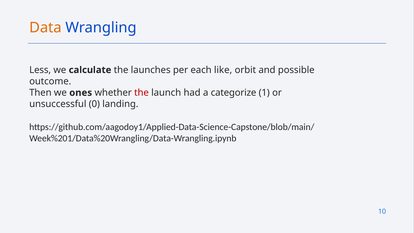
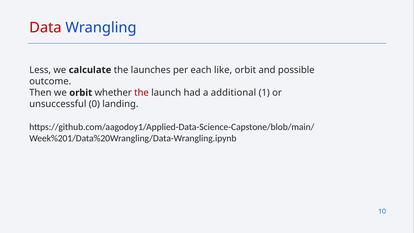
Data colour: orange -> red
we ones: ones -> orbit
categorize: categorize -> additional
